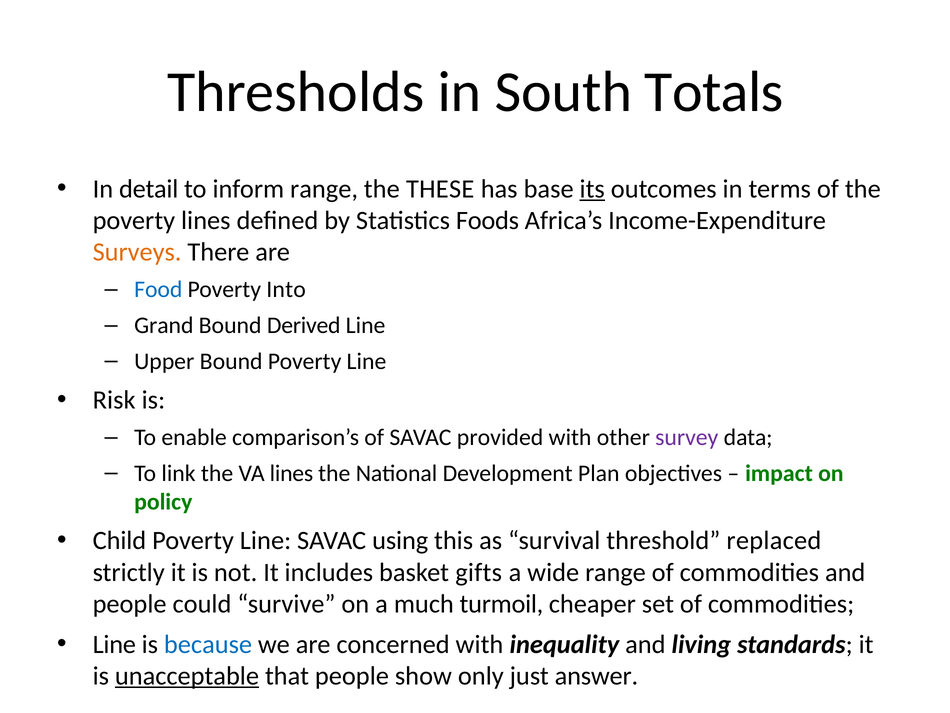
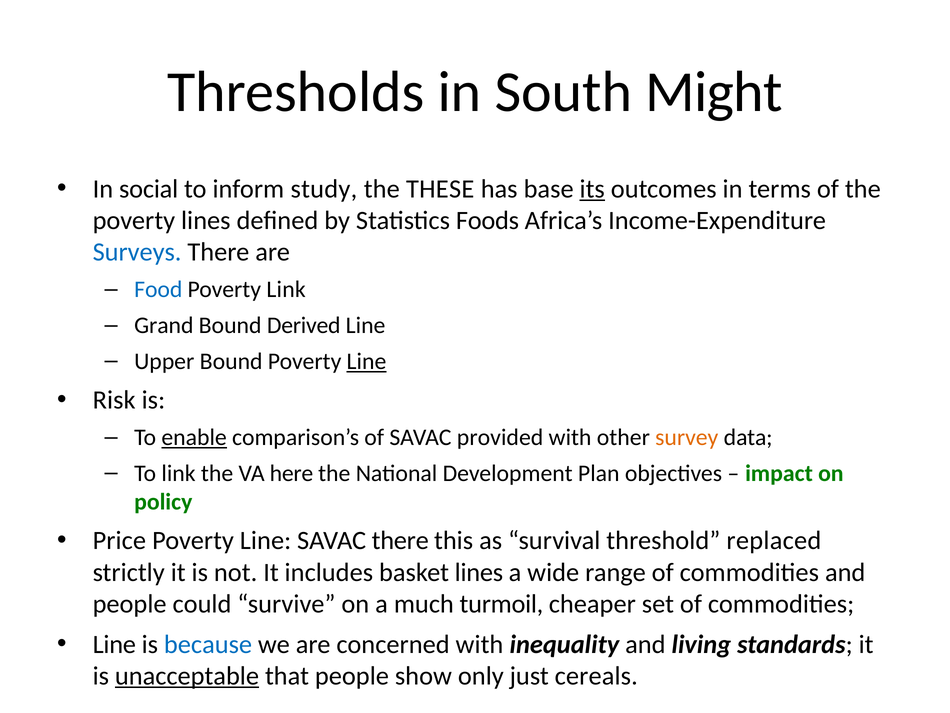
Totals: Totals -> Might
detail: detail -> social
inform range: range -> study
Surveys colour: orange -> blue
Poverty Into: Into -> Link
Line at (367, 361) underline: none -> present
enable underline: none -> present
survey colour: purple -> orange
VA lines: lines -> here
Child: Child -> Price
SAVAC using: using -> there
basket gifts: gifts -> lines
answer: answer -> cereals
